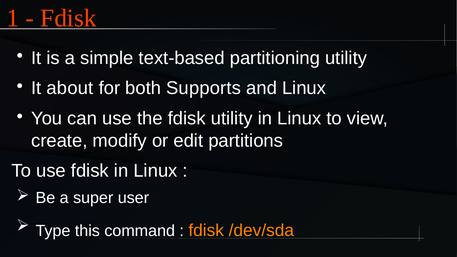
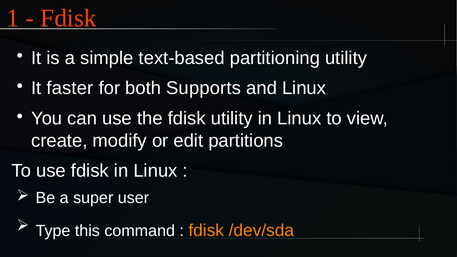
about: about -> faster
